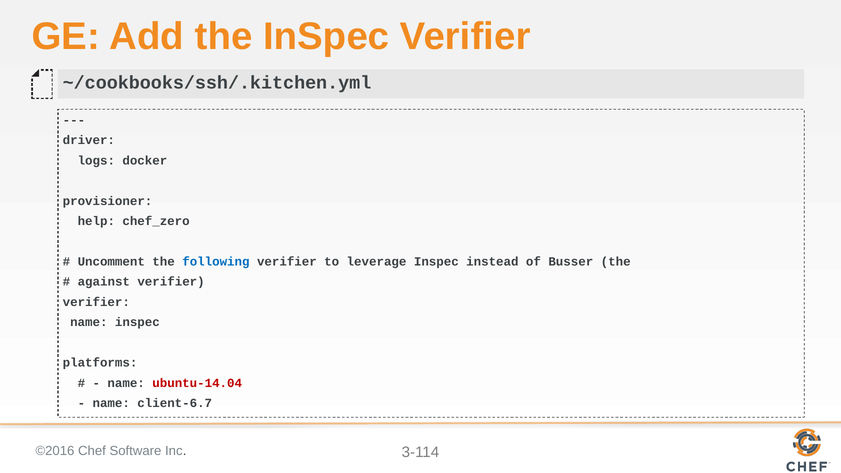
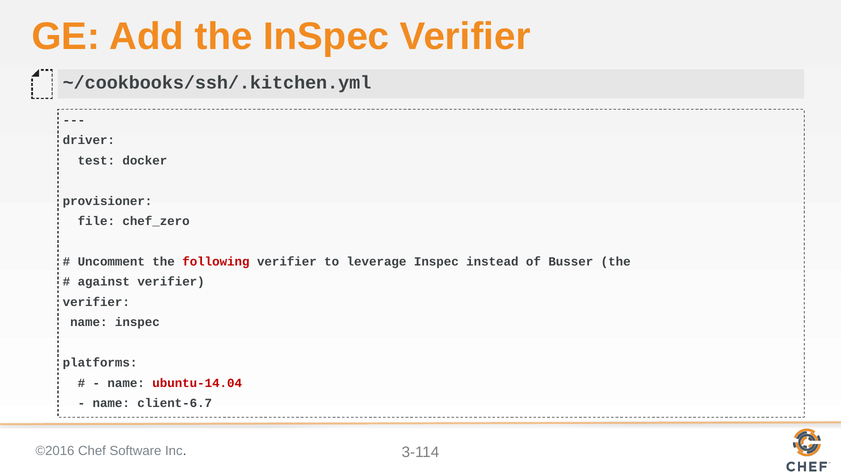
logs: logs -> test
help: help -> file
following colour: blue -> red
